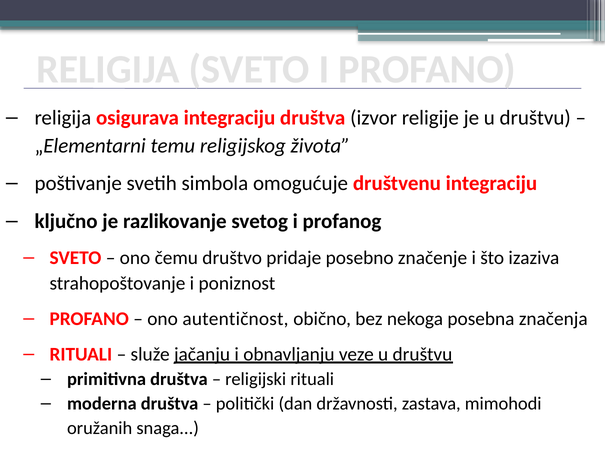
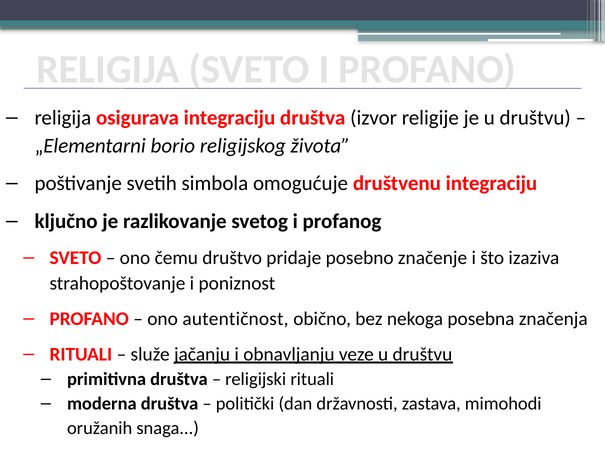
temu: temu -> borio
